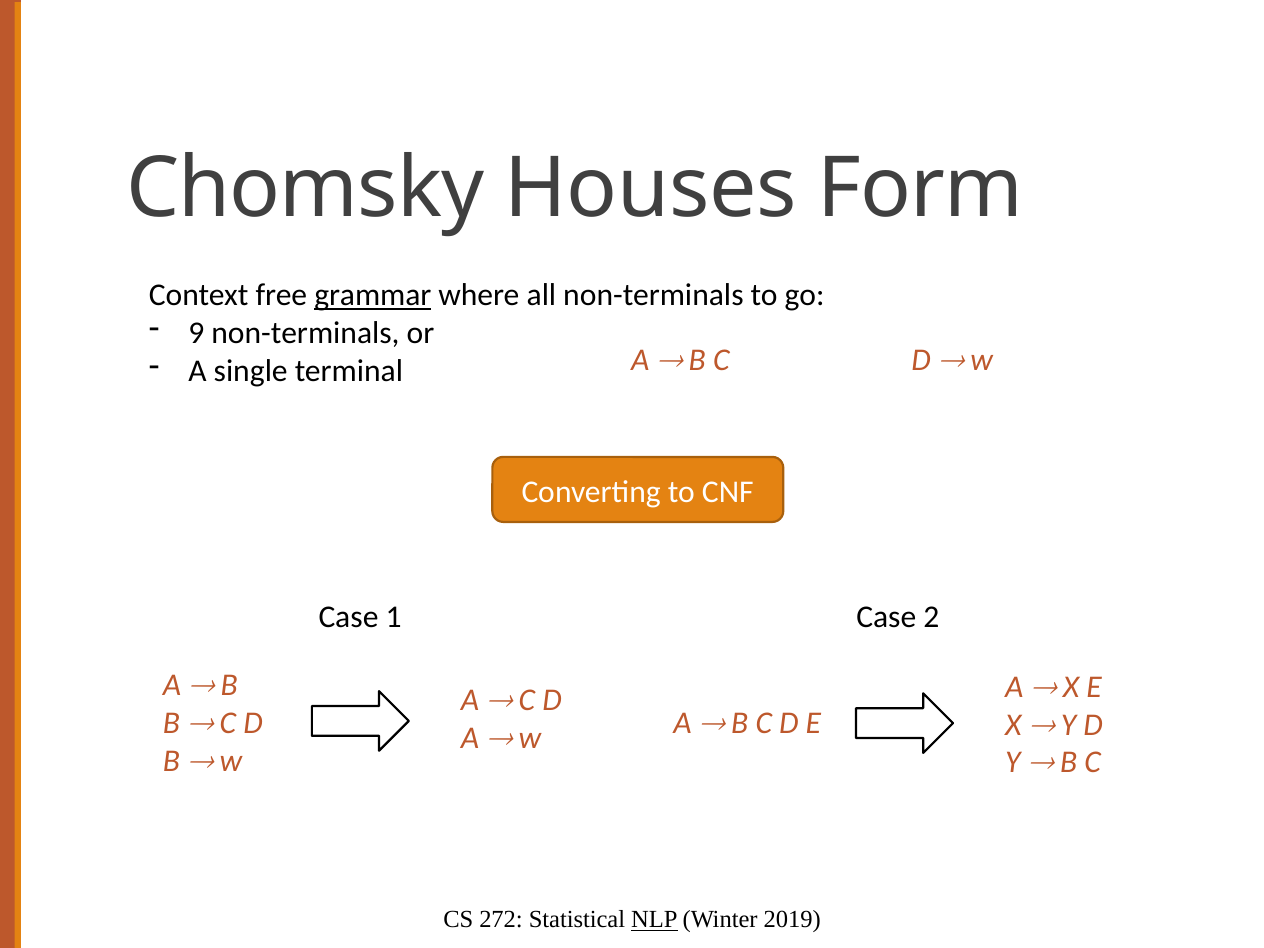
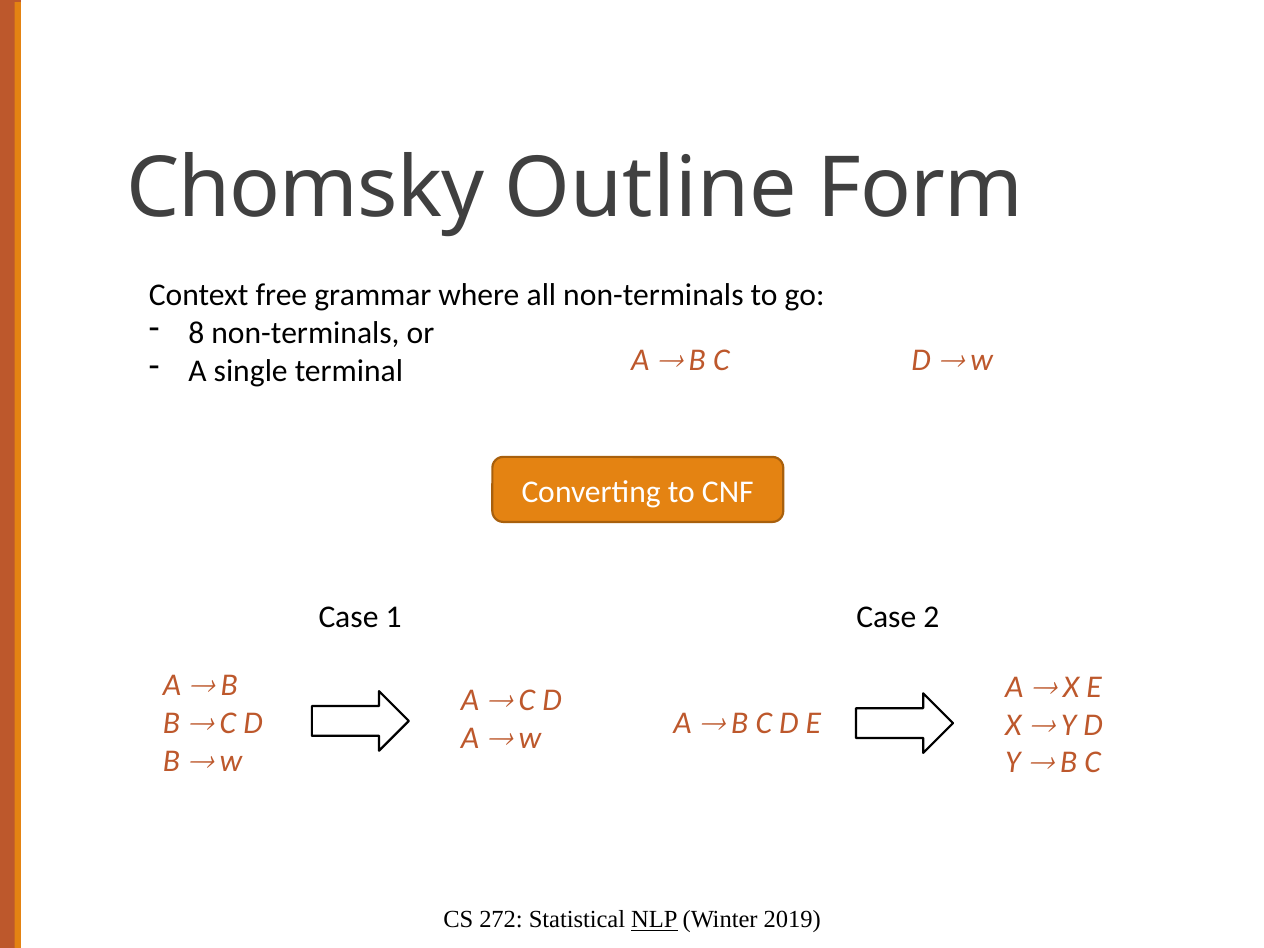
Houses: Houses -> Outline
grammar underline: present -> none
9: 9 -> 8
